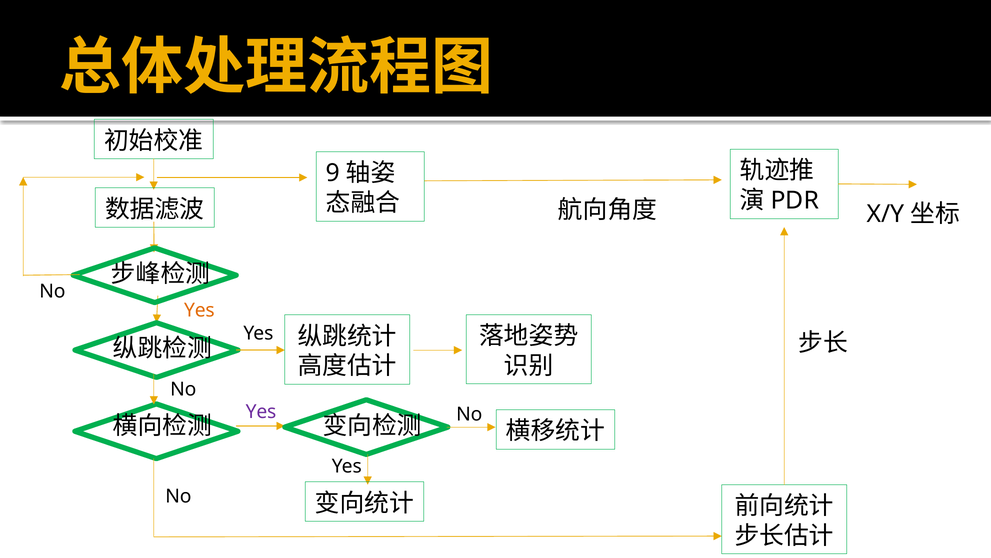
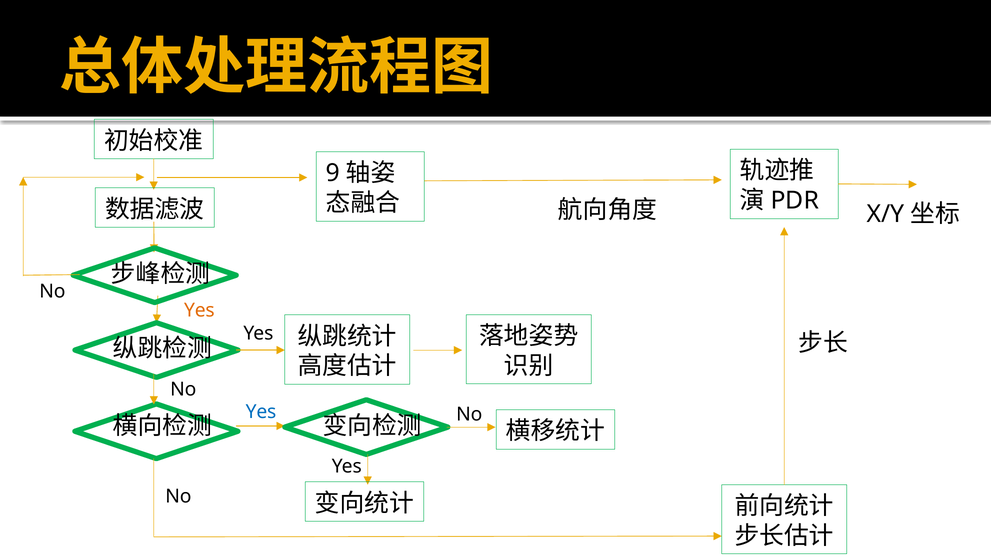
Yes at (261, 411) colour: purple -> blue
